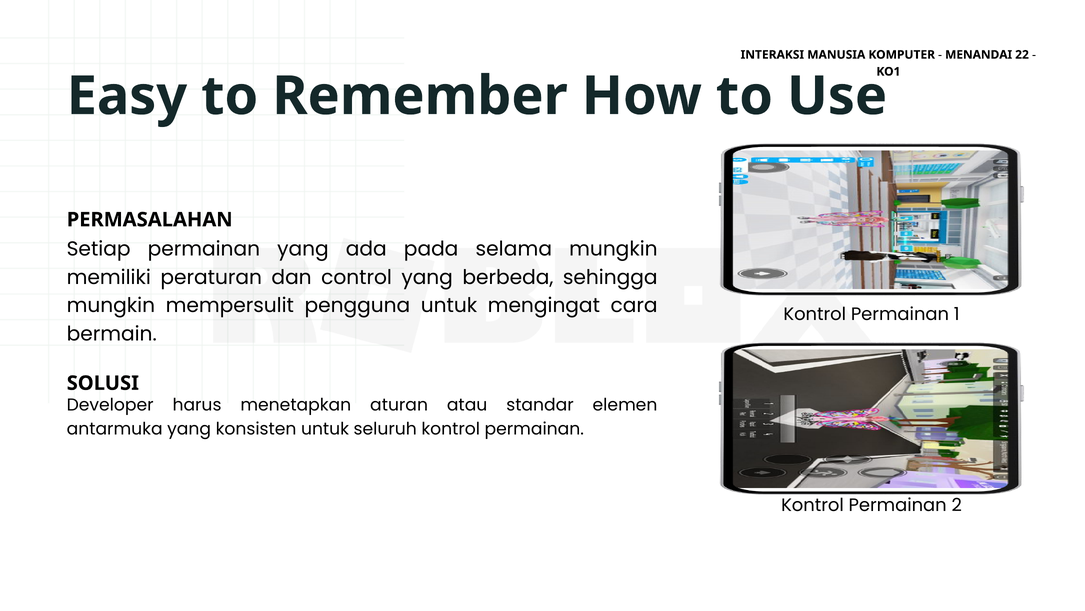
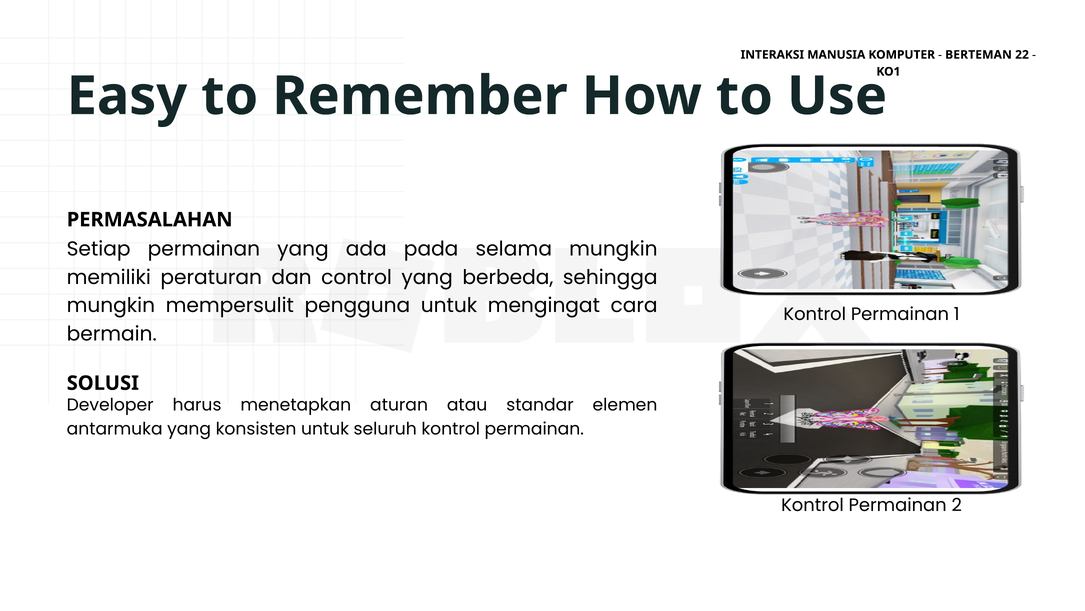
MENANDAI: MENANDAI -> BERTEMAN
